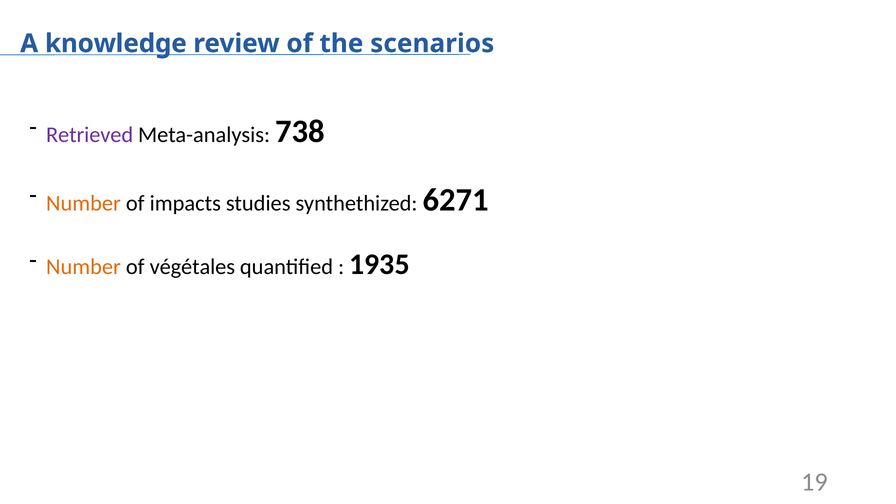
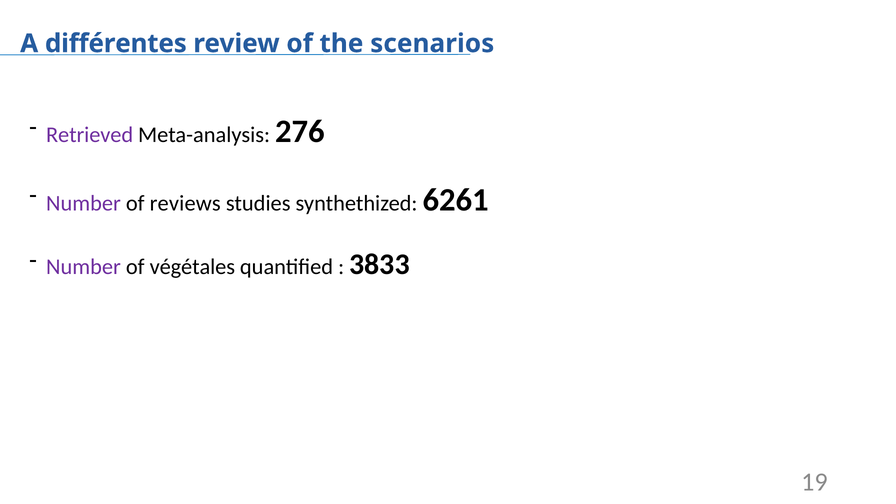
knowledge: knowledge -> différentes
738: 738 -> 276
Number at (83, 203) colour: orange -> purple
impacts: impacts -> reviews
6271: 6271 -> 6261
Number at (83, 267) colour: orange -> purple
1935: 1935 -> 3833
